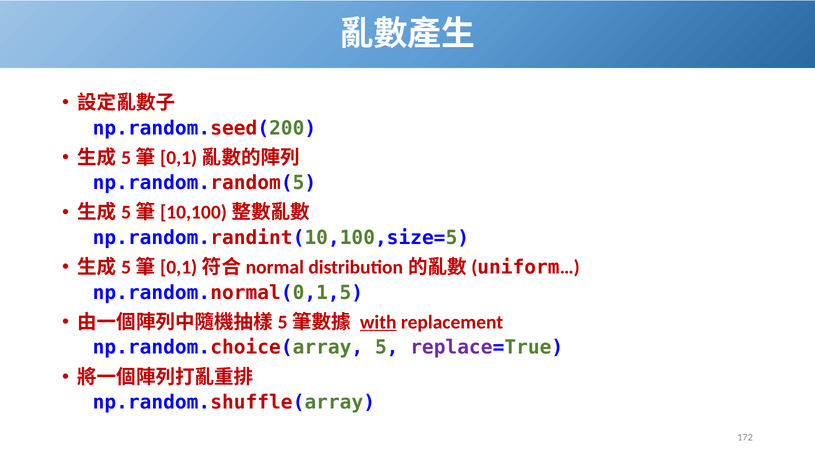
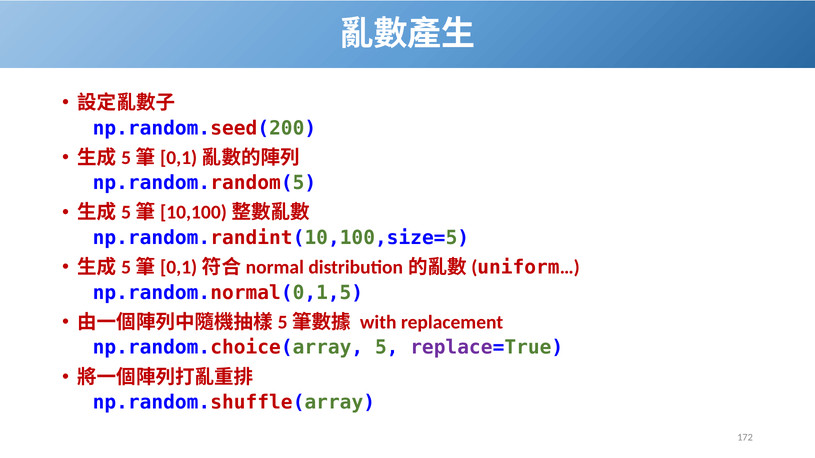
with underline: present -> none
